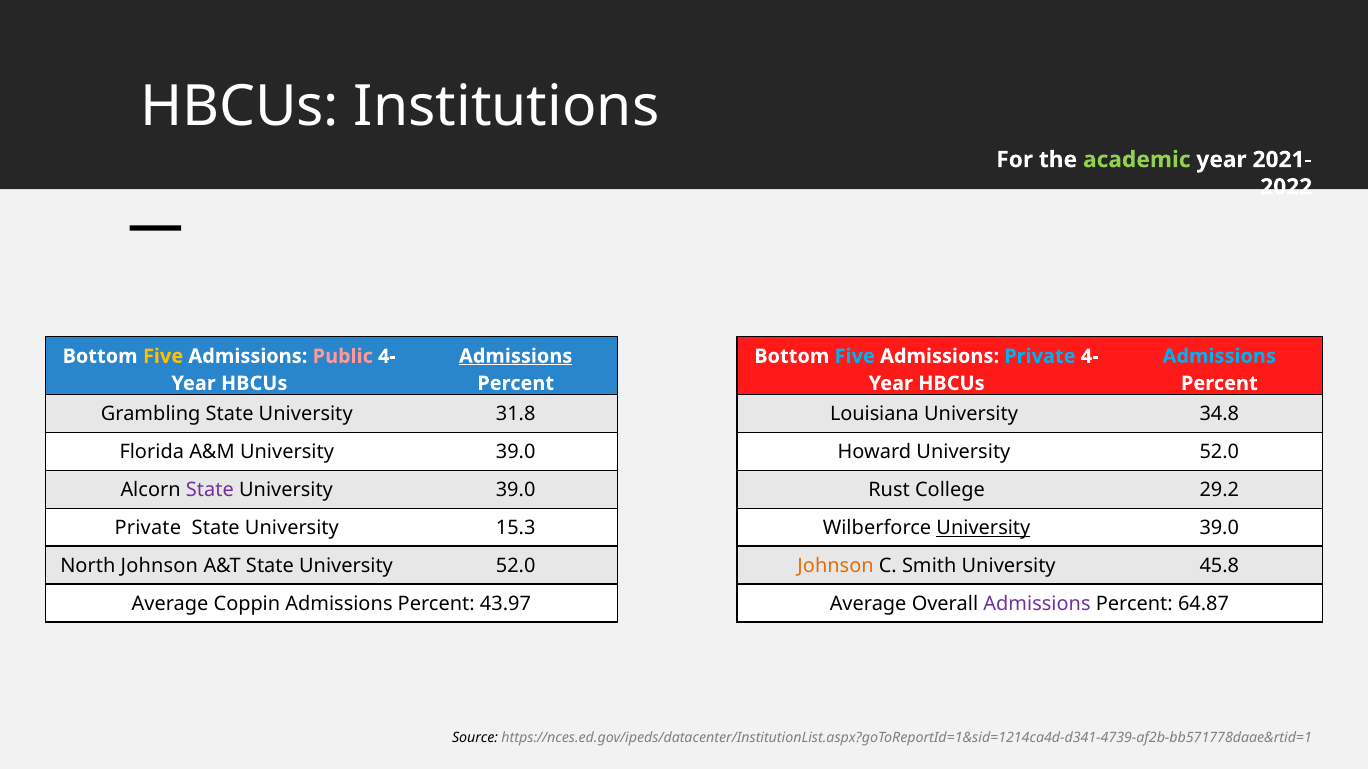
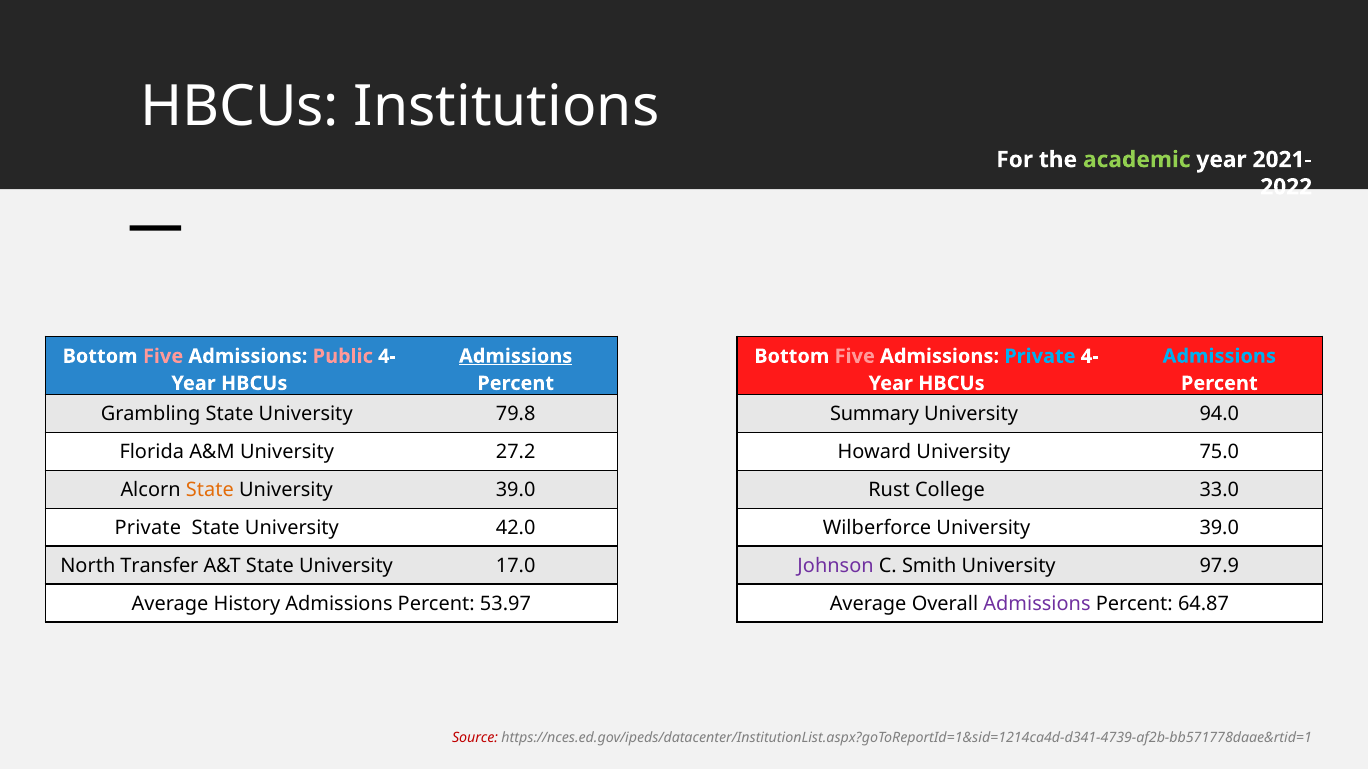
Five at (163, 356) colour: yellow -> pink
Five at (855, 356) colour: light blue -> pink
31.8: 31.8 -> 79.8
Louisiana: Louisiana -> Summary
34.8: 34.8 -> 94.0
A&M University 39.0: 39.0 -> 27.2
Howard University 52.0: 52.0 -> 75.0
State at (210, 490) colour: purple -> orange
29.2: 29.2 -> 33.0
15.3: 15.3 -> 42.0
University at (983, 528) underline: present -> none
North Johnson: Johnson -> Transfer
State University 52.0: 52.0 -> 17.0
Johnson at (836, 566) colour: orange -> purple
45.8: 45.8 -> 97.9
Coppin: Coppin -> History
43.97: 43.97 -> 53.97
Source colour: black -> red
